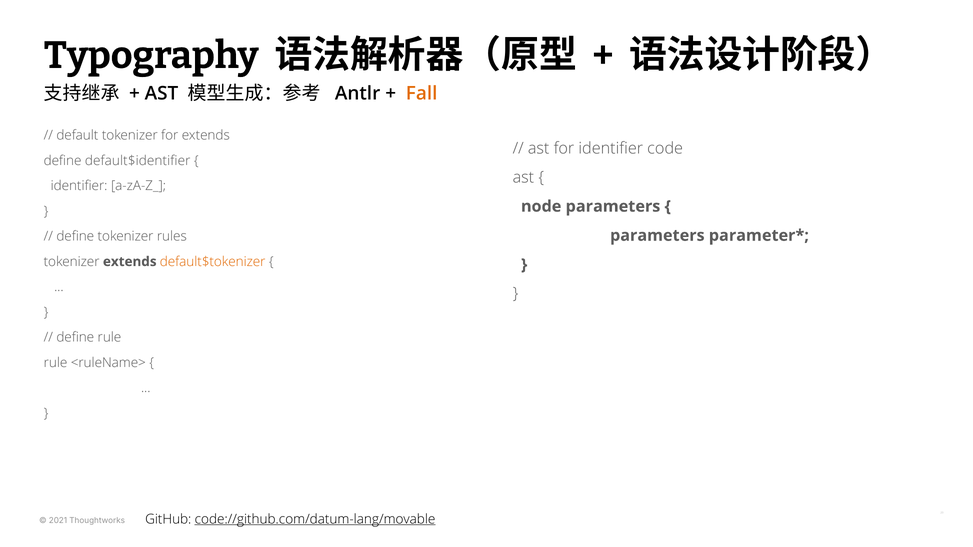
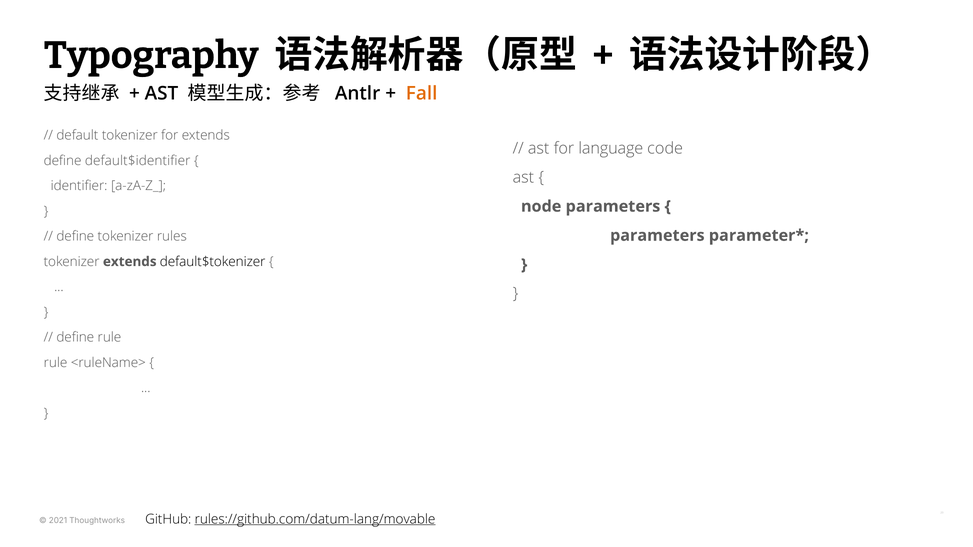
for identifier: identifier -> language
default$tokenizer colour: orange -> black
code://github.com/datum-lang/movable: code://github.com/datum-lang/movable -> rules://github.com/datum-lang/movable
